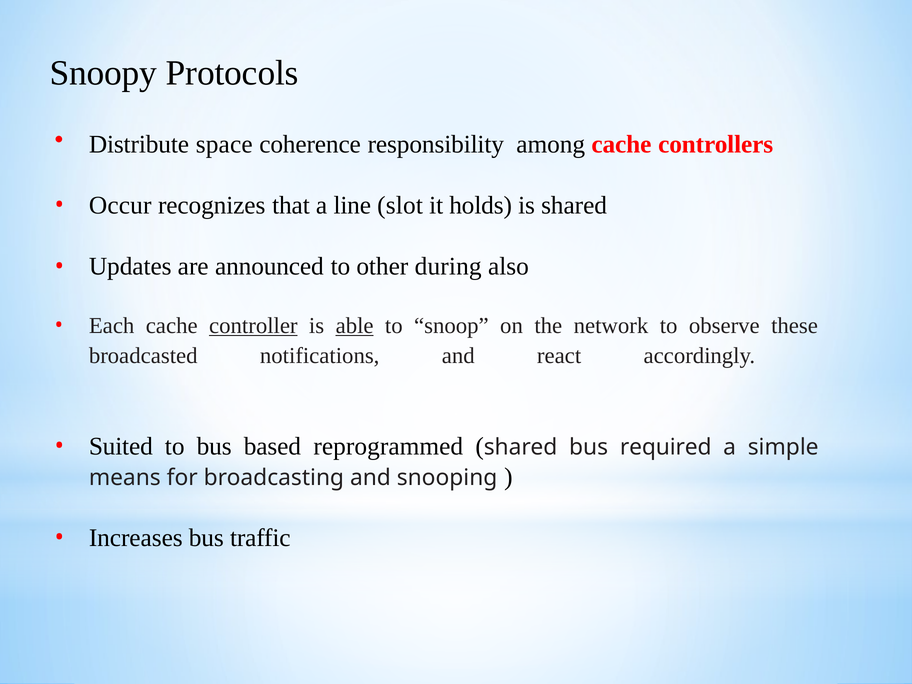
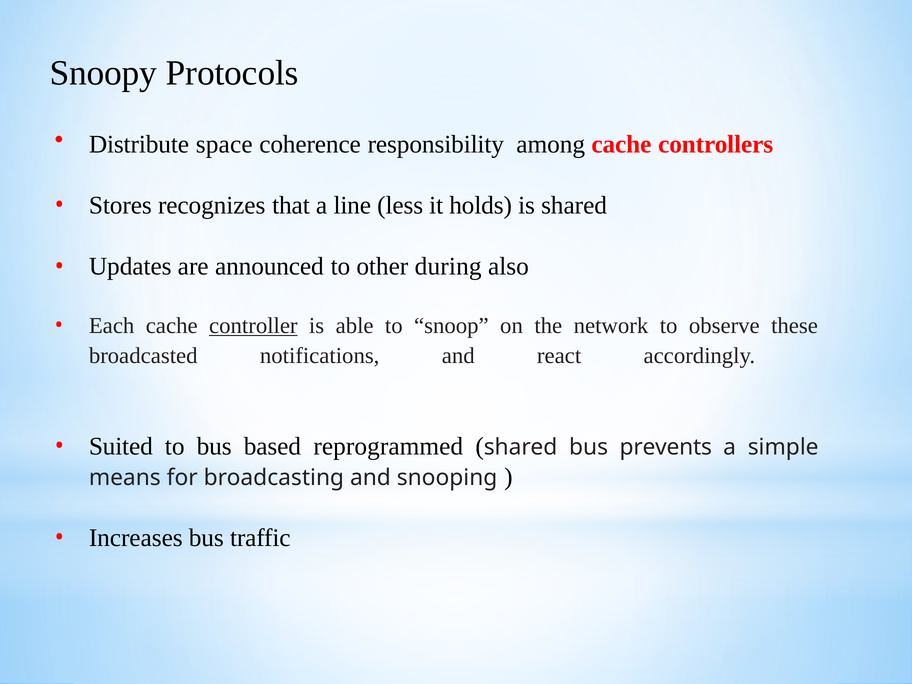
Occur: Occur -> Stores
slot: slot -> less
able underline: present -> none
required: required -> prevents
